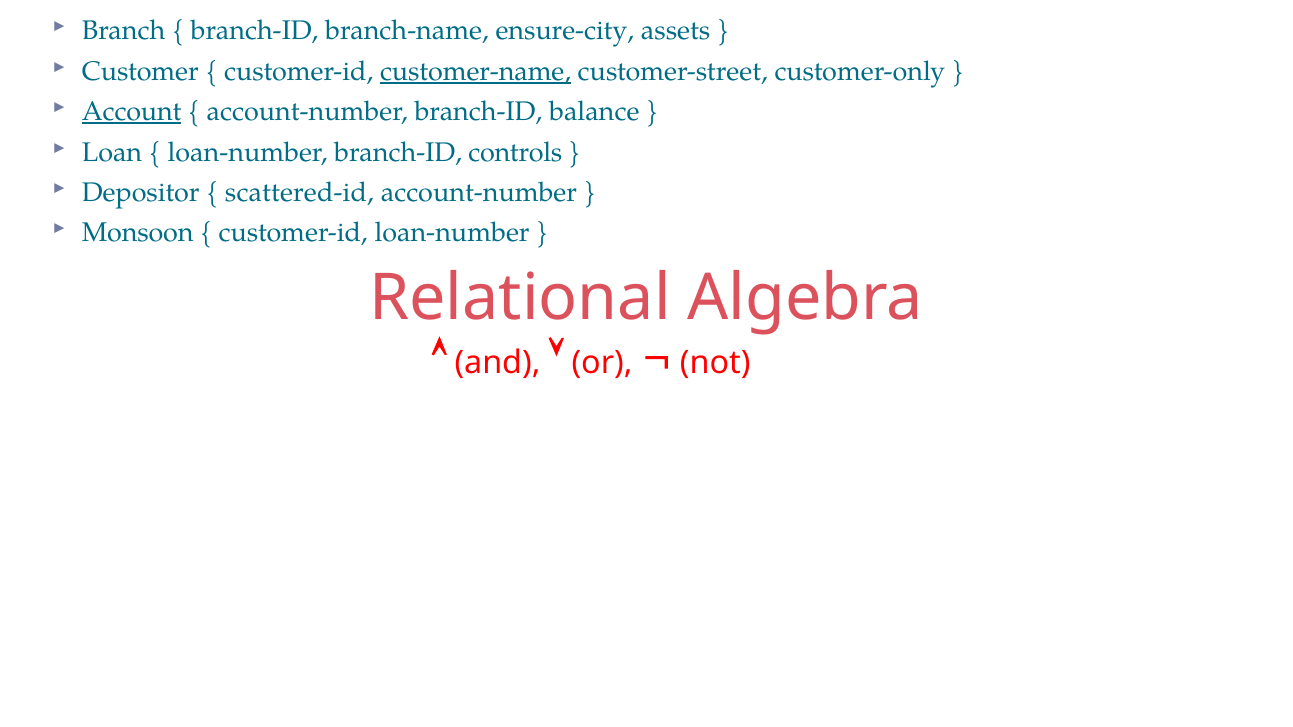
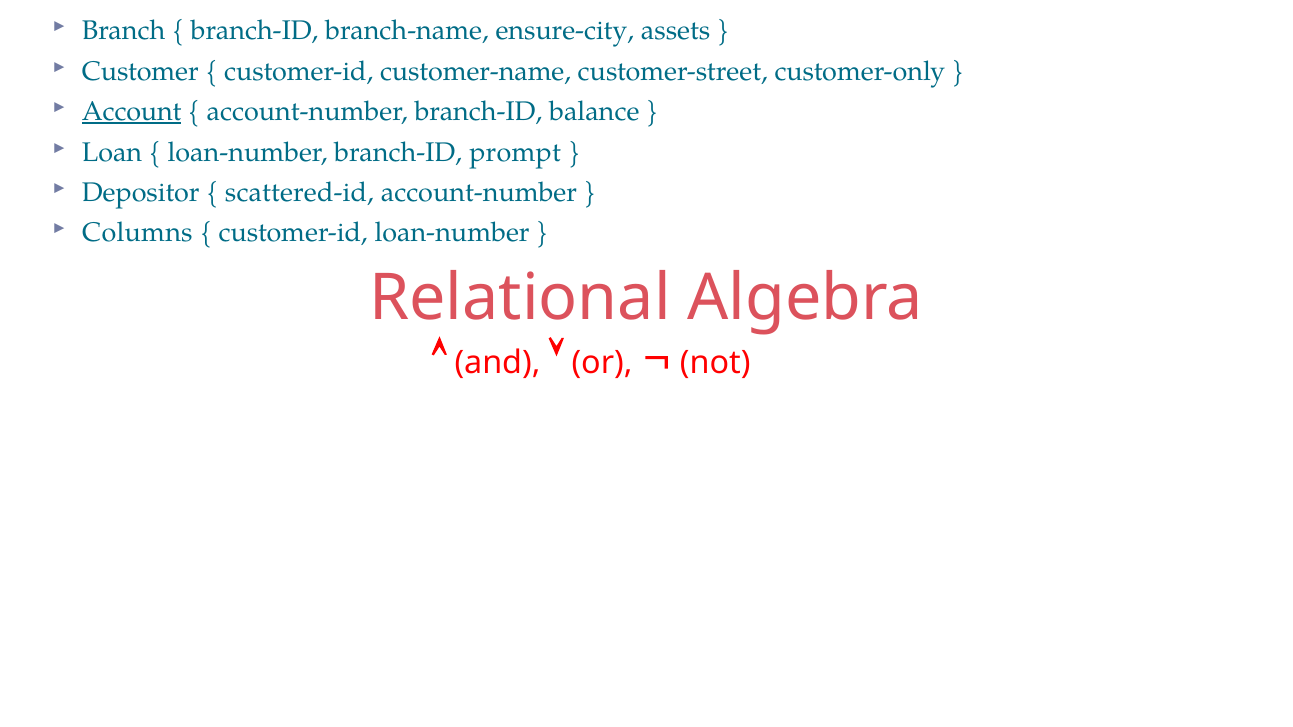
customer-name underline: present -> none
controls: controls -> prompt
Monsoon: Monsoon -> Columns
